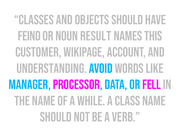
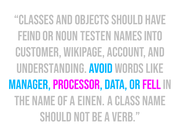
result: result -> testen
this: this -> into
while: while -> einen
